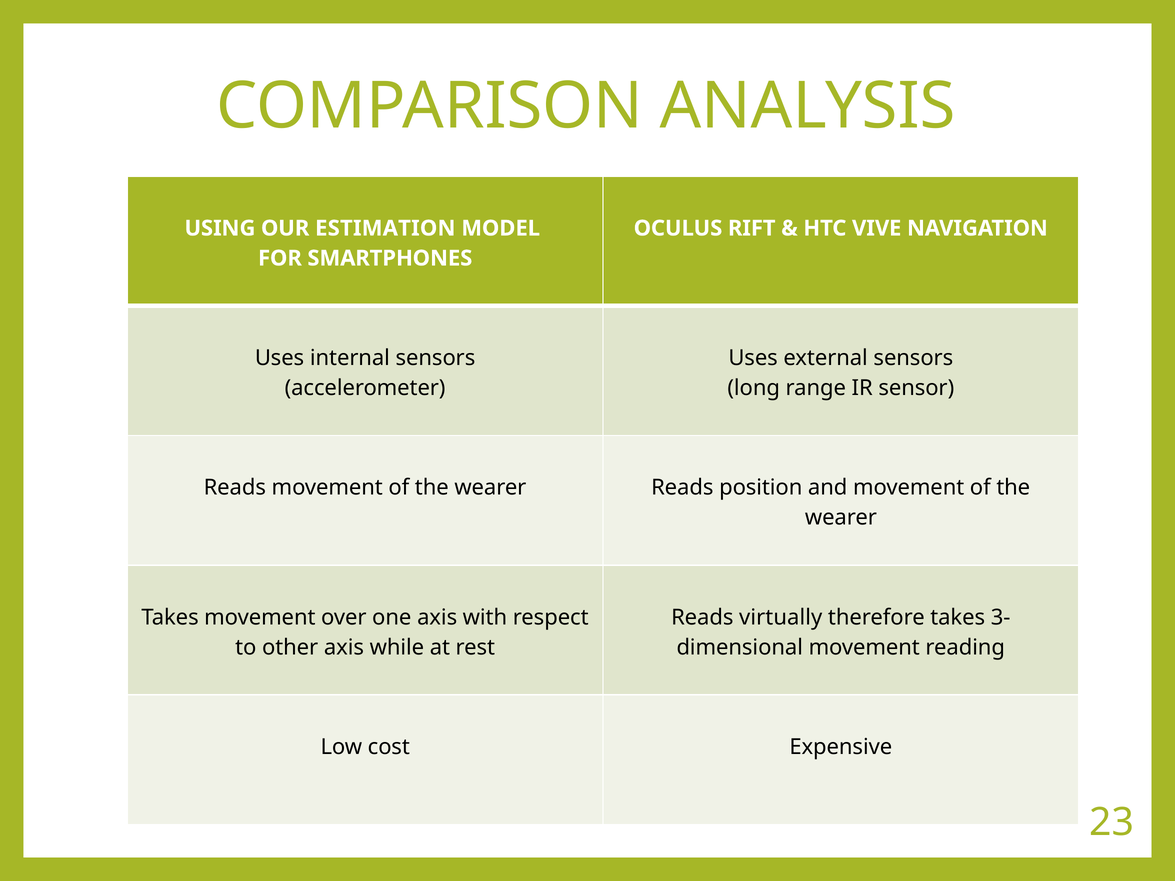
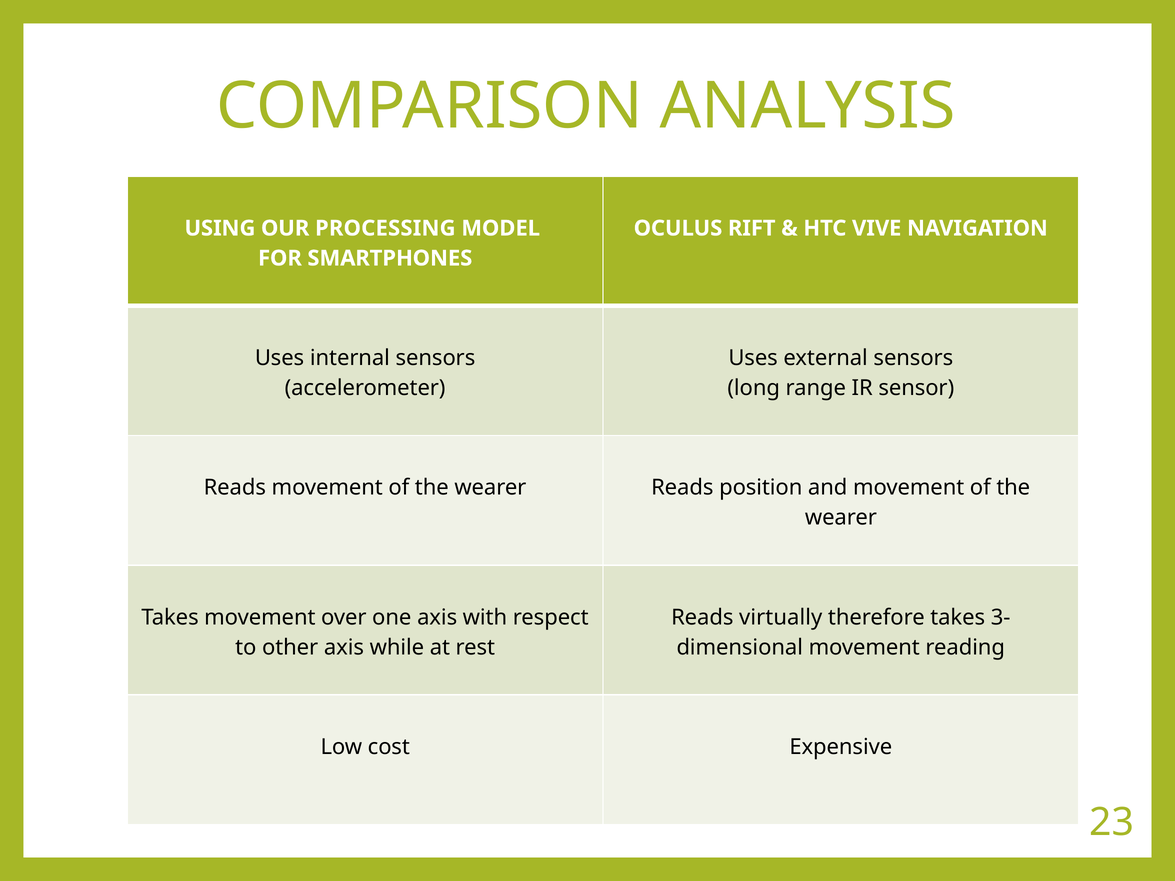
ESTIMATION: ESTIMATION -> PROCESSING
